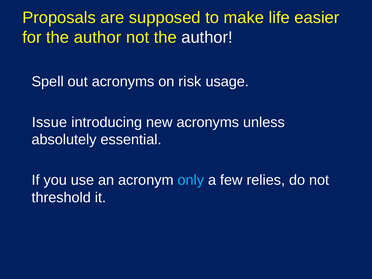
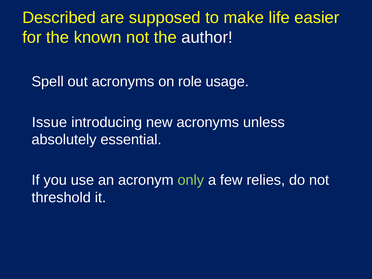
Proposals: Proposals -> Described
for the author: author -> known
risk: risk -> role
only colour: light blue -> light green
